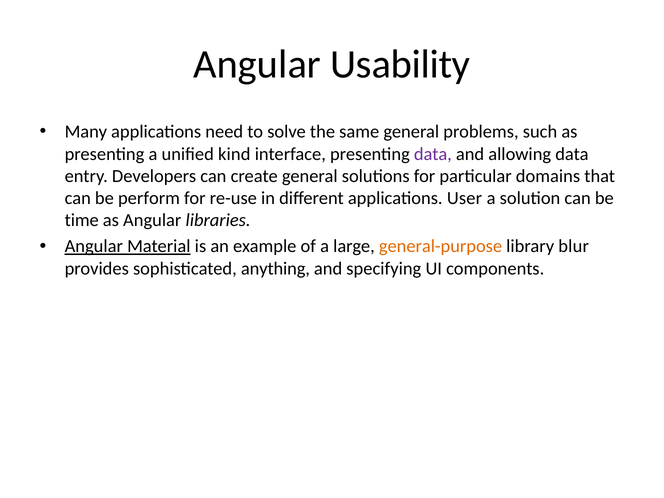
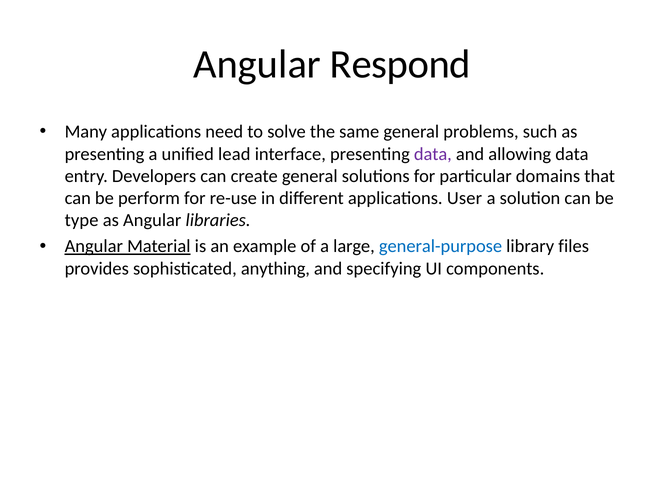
Usability: Usability -> Respond
kind: kind -> lead
time: time -> type
general-purpose colour: orange -> blue
blur: blur -> files
